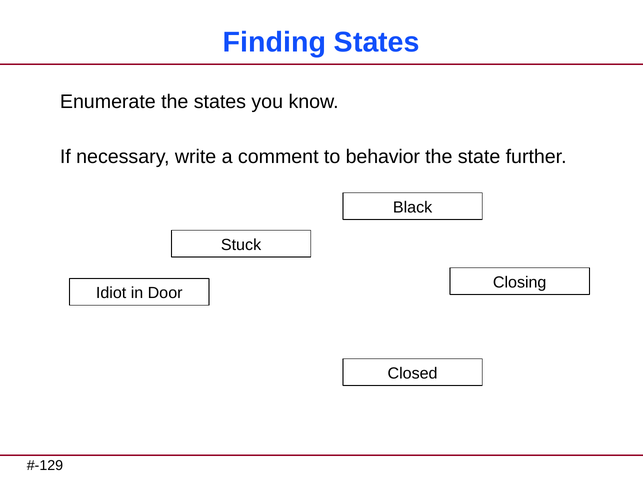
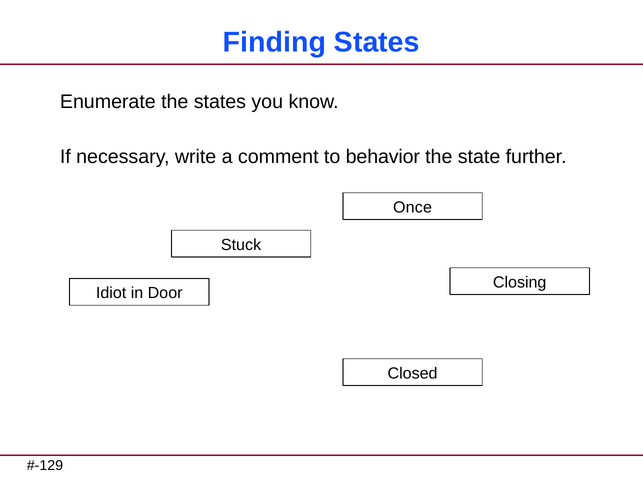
Black: Black -> Once
